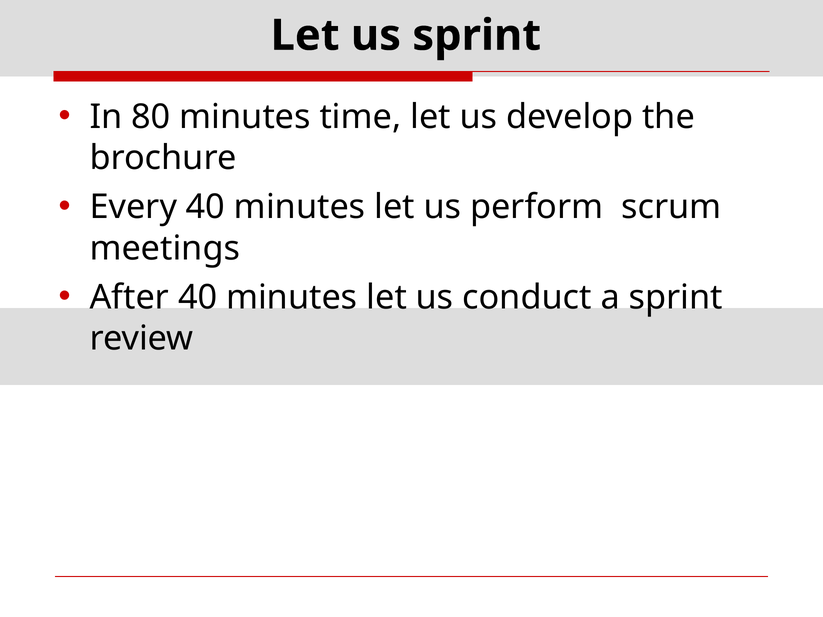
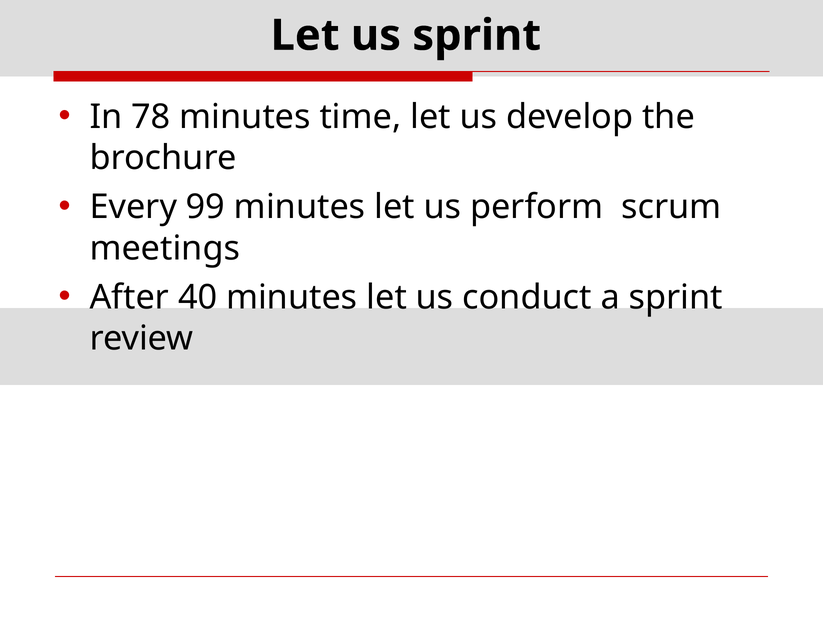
80: 80 -> 78
Every 40: 40 -> 99
